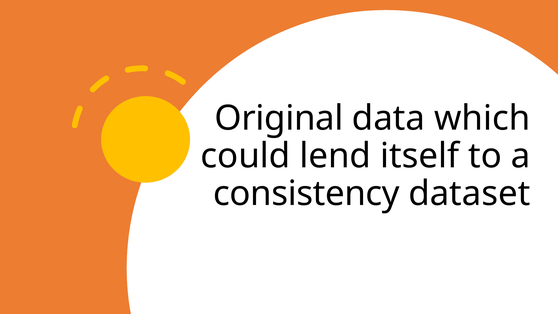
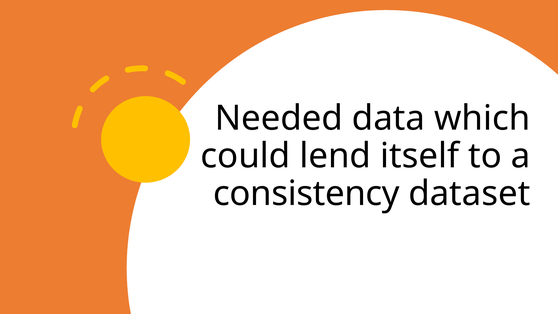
Original: Original -> Needed
